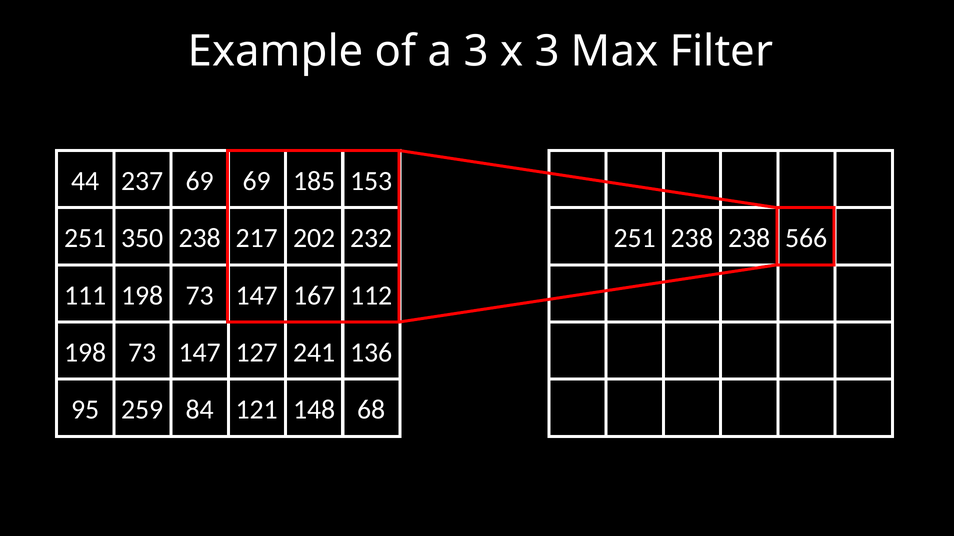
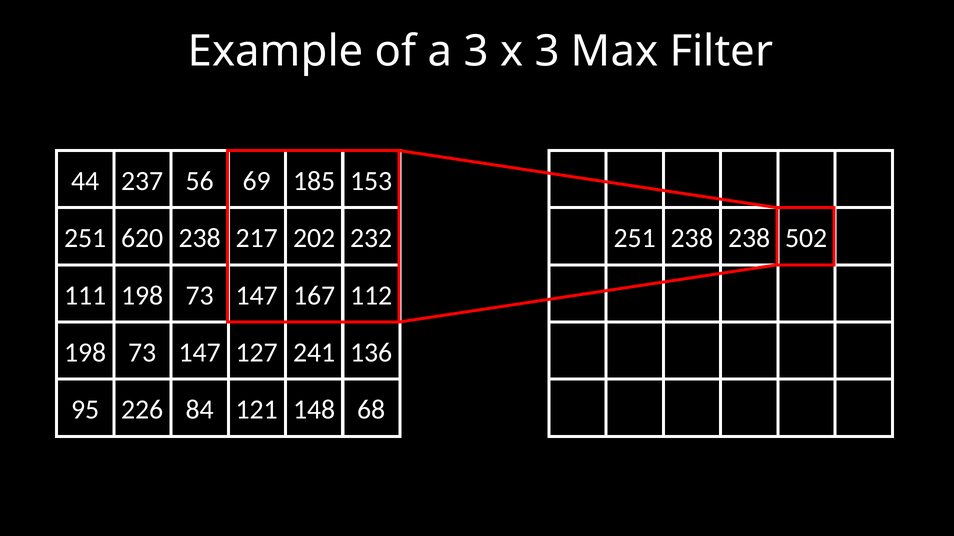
237 69: 69 -> 56
350: 350 -> 620
566: 566 -> 502
259: 259 -> 226
